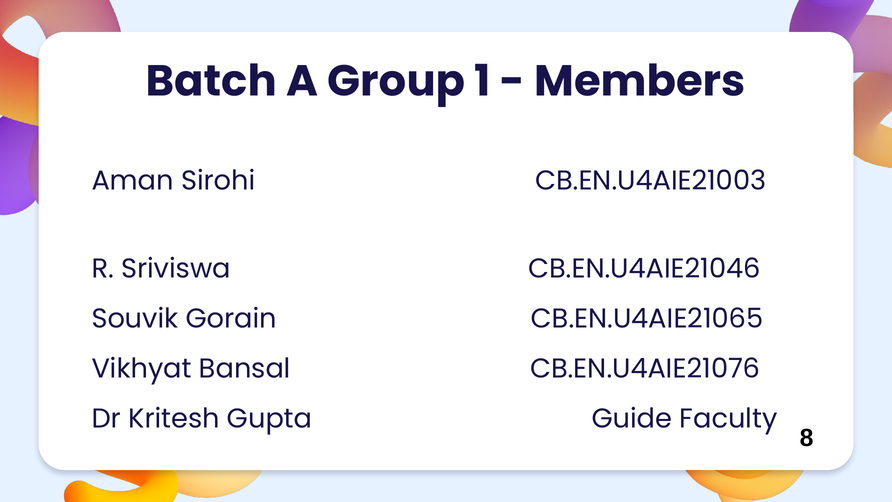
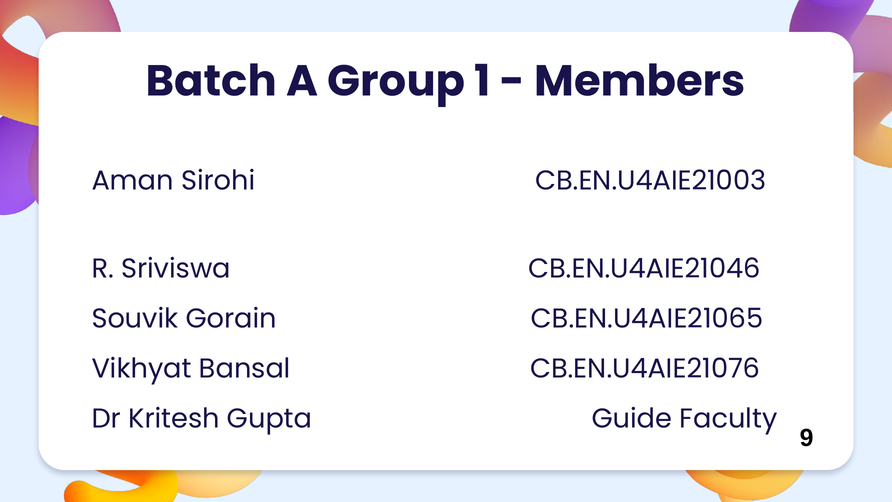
8: 8 -> 9
